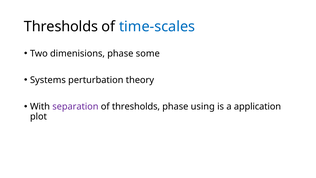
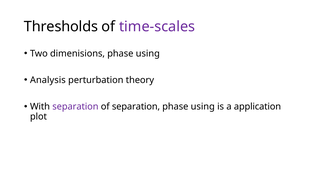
time-scales colour: blue -> purple
dimenisions phase some: some -> using
Systems: Systems -> Analysis
of thresholds: thresholds -> separation
